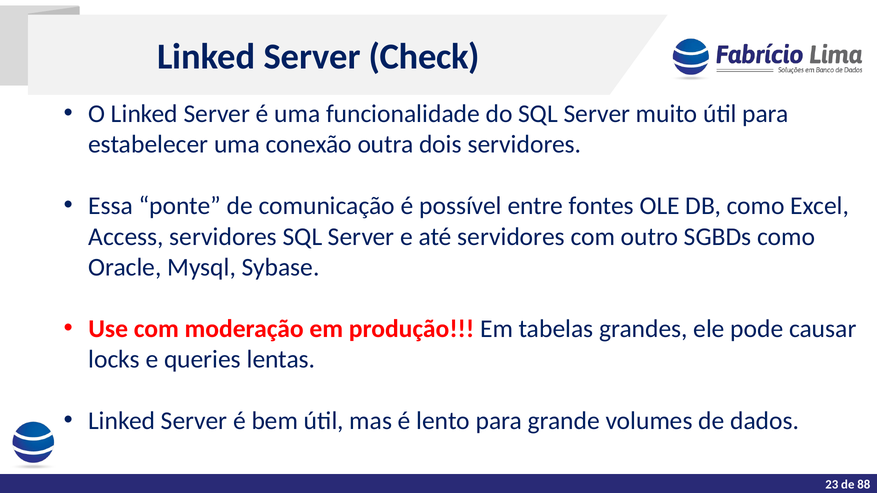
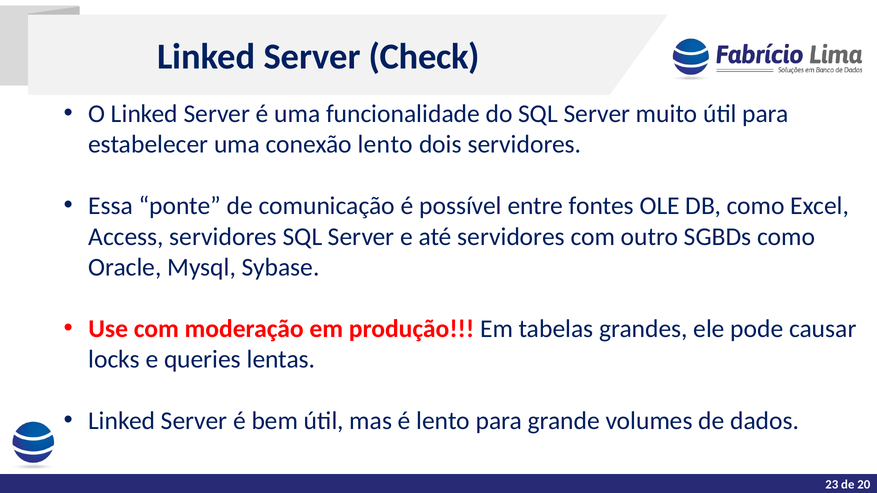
conexão outra: outra -> lento
88: 88 -> 20
